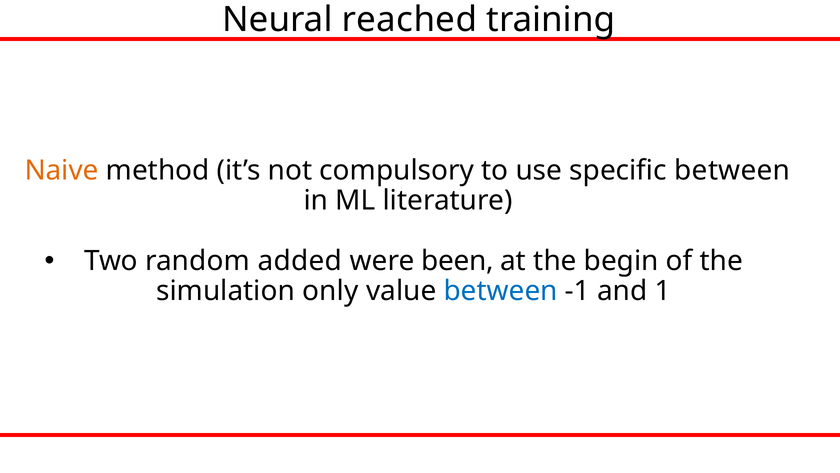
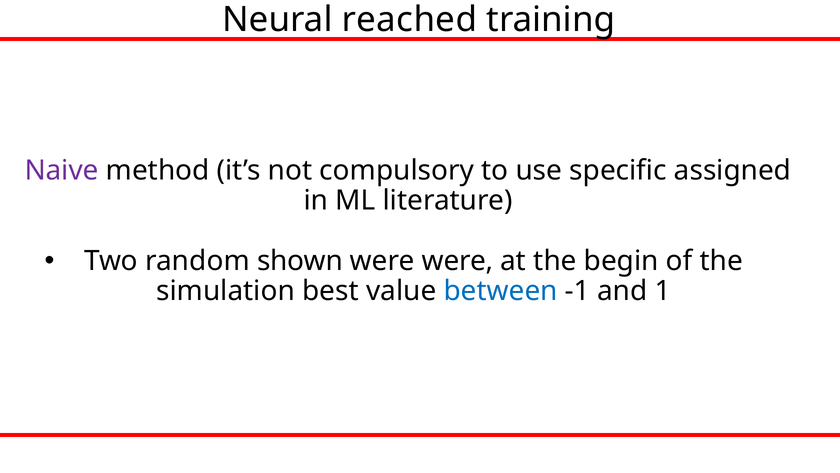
Naive colour: orange -> purple
specific between: between -> assigned
added: added -> shown
were been: been -> were
only: only -> best
